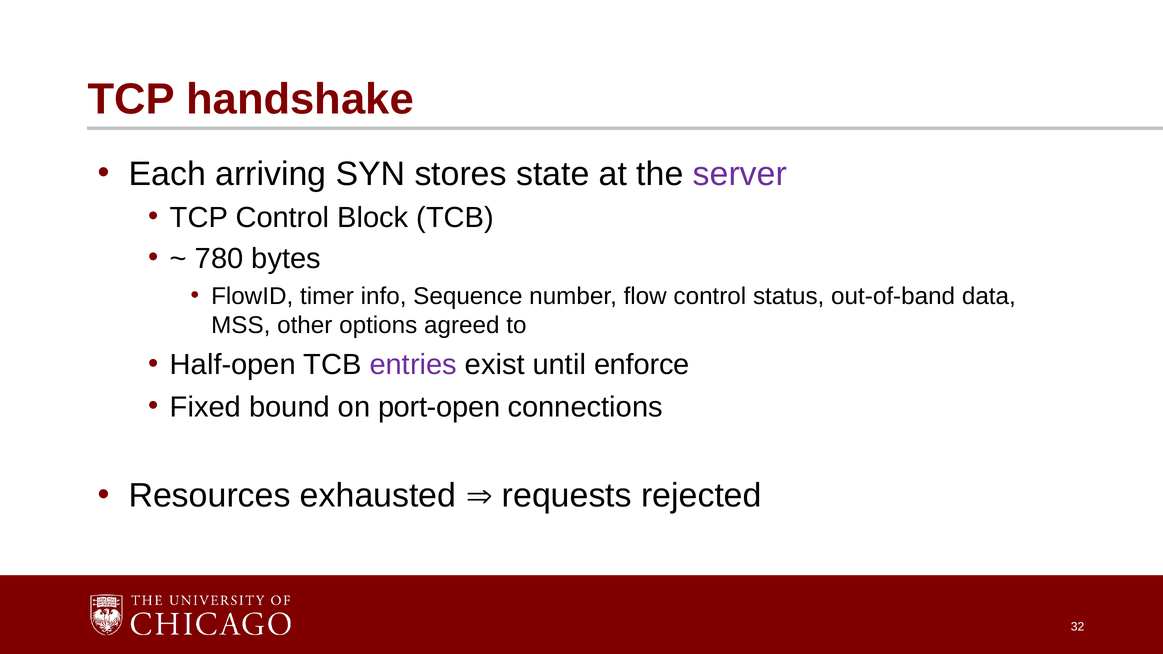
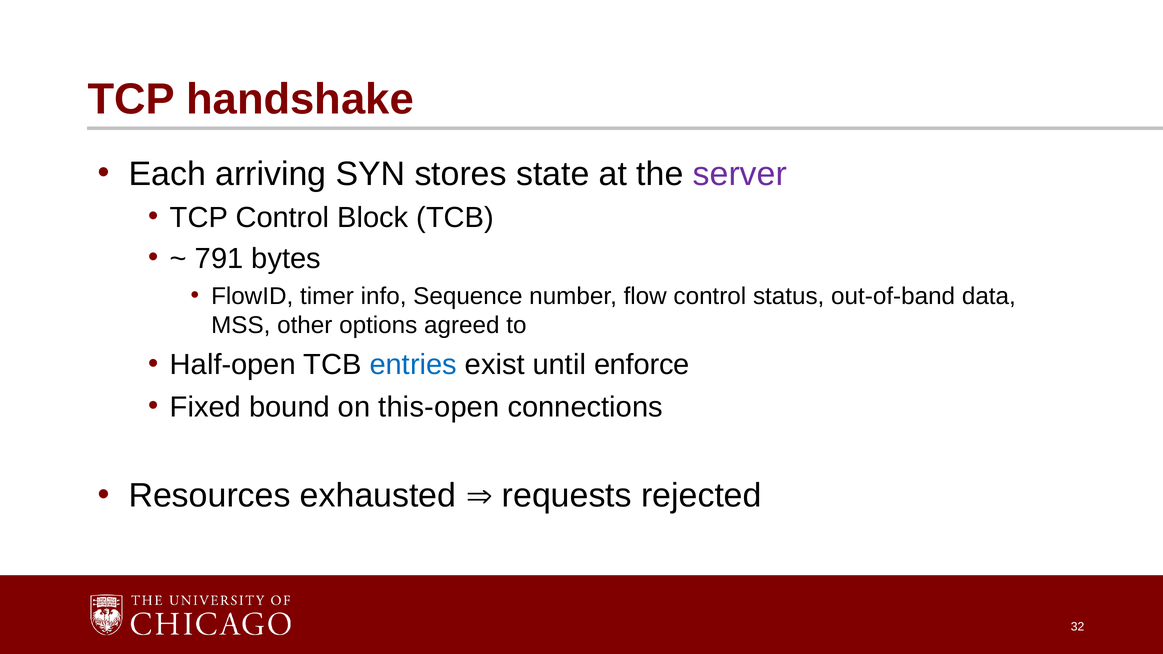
780: 780 -> 791
entries colour: purple -> blue
port-open: port-open -> this-open
